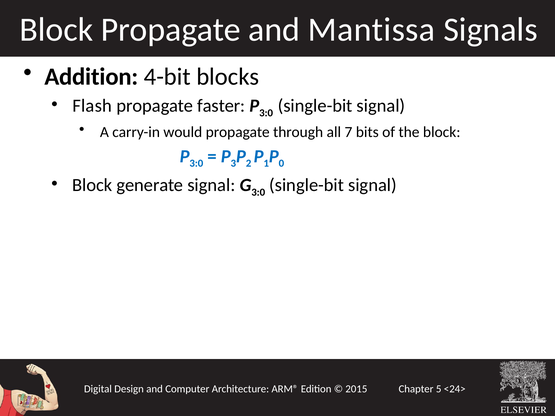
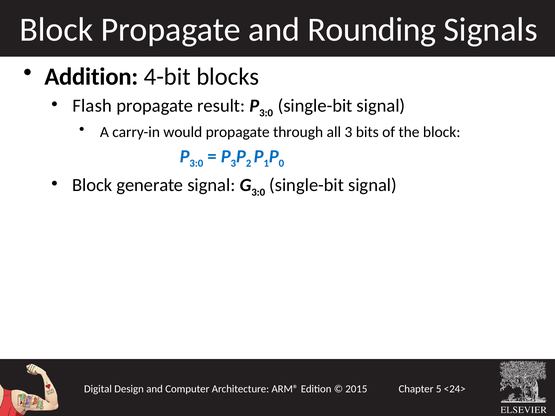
Mantissa: Mantissa -> Rounding
faster: faster -> result
all 7: 7 -> 3
